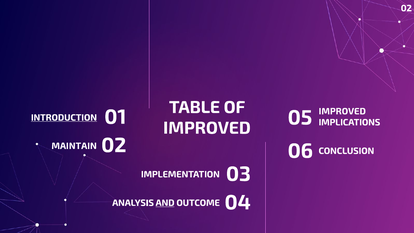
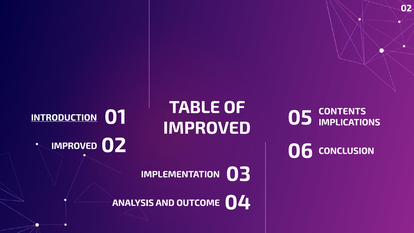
IMPROVED at (342, 111): IMPROVED -> CONTENTS
MAINTAIN at (74, 146): MAINTAIN -> IMPROVED
AND underline: present -> none
